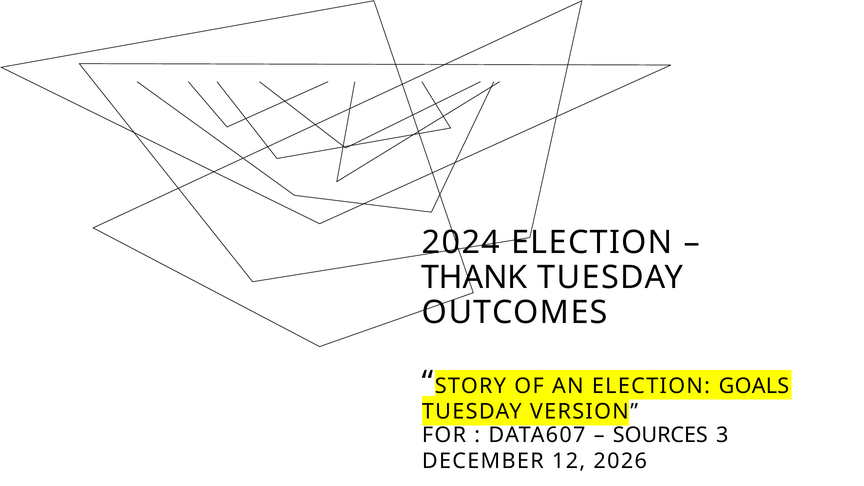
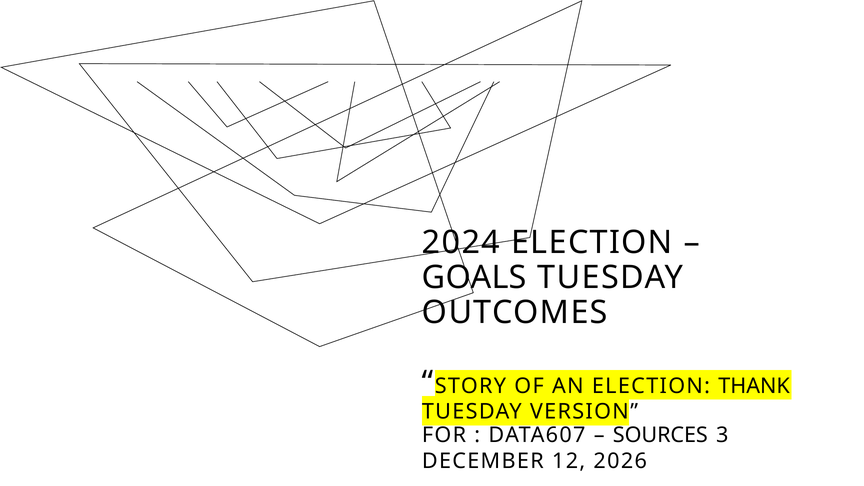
THANK: THANK -> GOALS
GOALS: GOALS -> THANK
